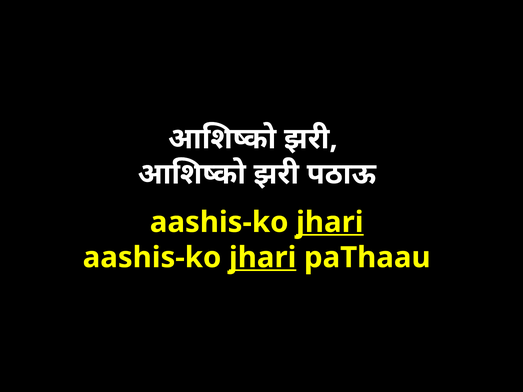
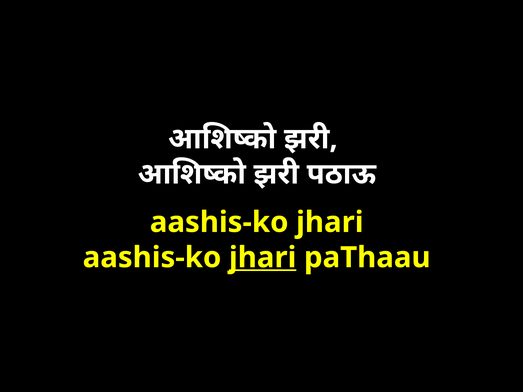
jhari at (330, 222) underline: present -> none
